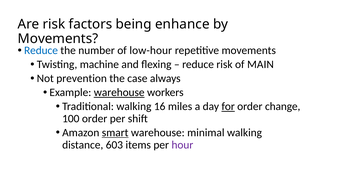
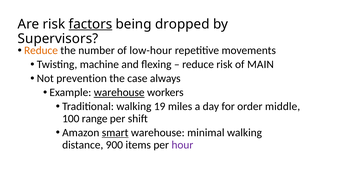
factors underline: none -> present
enhance: enhance -> dropped
Movements at (58, 39): Movements -> Supervisors
Reduce at (41, 50) colour: blue -> orange
16: 16 -> 19
for underline: present -> none
change: change -> middle
100 order: order -> range
603: 603 -> 900
